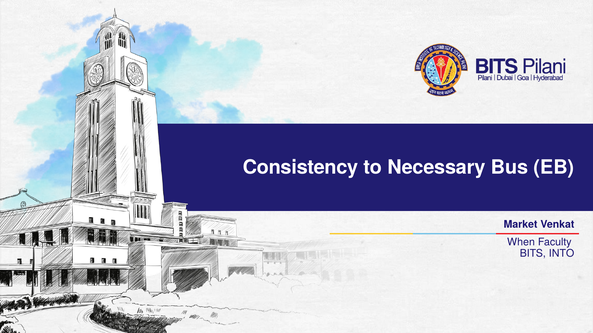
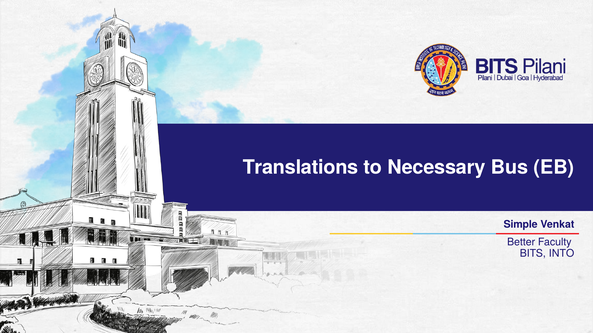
Consistency: Consistency -> Translations
Market: Market -> Simple
When: When -> Better
